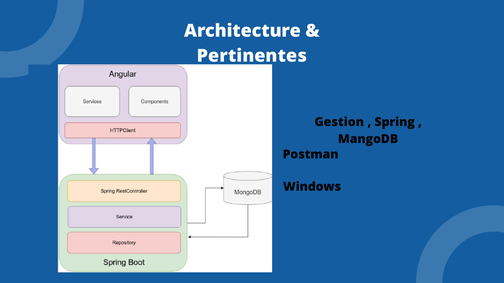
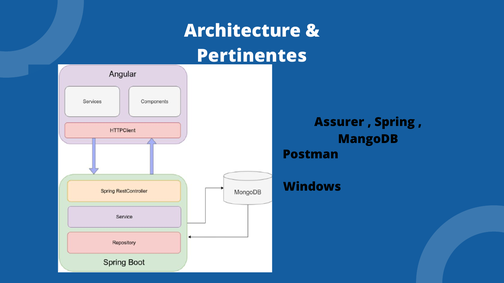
Gestion: Gestion -> Assurer
